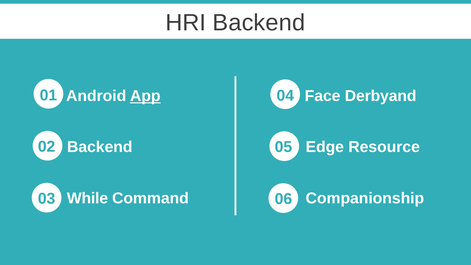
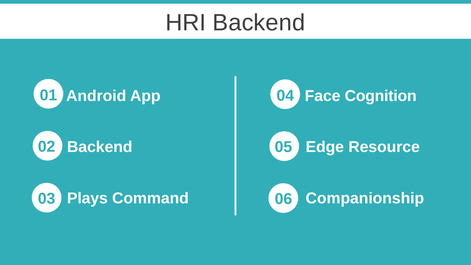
App underline: present -> none
Derbyand: Derbyand -> Cognition
While: While -> Plays
